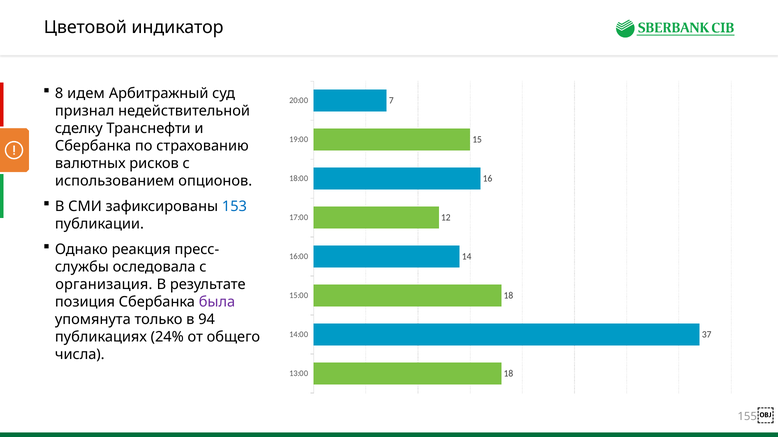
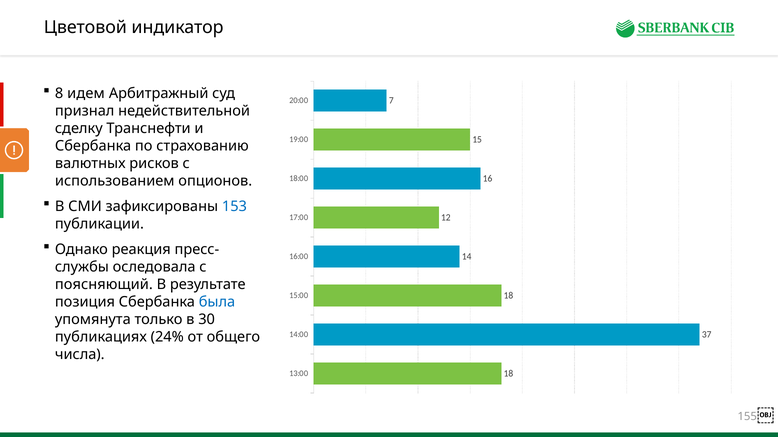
организация: организация -> поясняющий
была colour: purple -> blue
94: 94 -> 30
